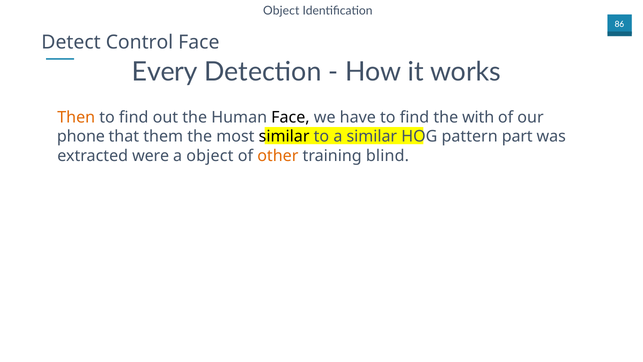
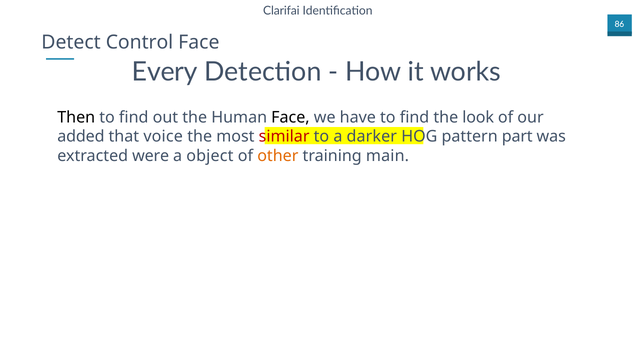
Object at (281, 11): Object -> Clarifai
Then colour: orange -> black
with: with -> look
phone: phone -> added
them: them -> voice
similar at (284, 136) colour: black -> red
a similar: similar -> darker
blind: blind -> main
